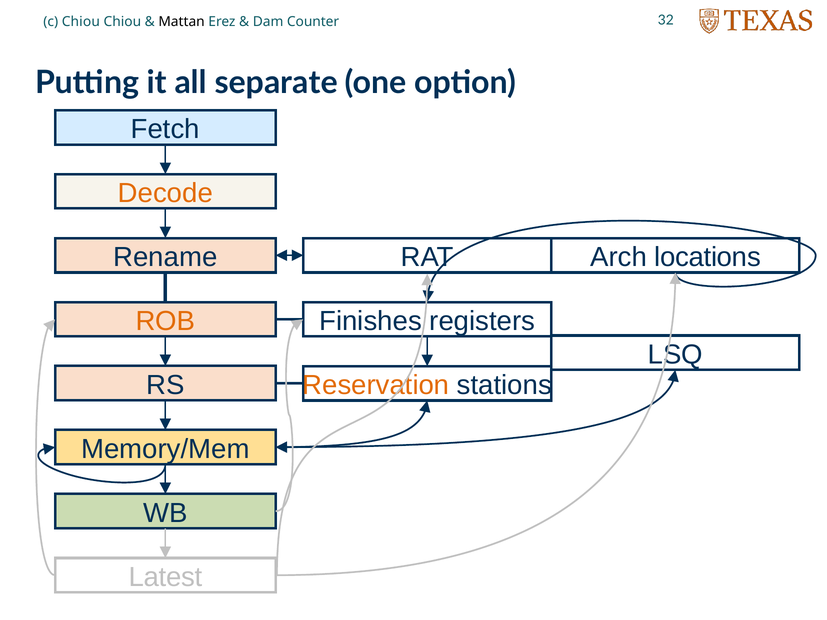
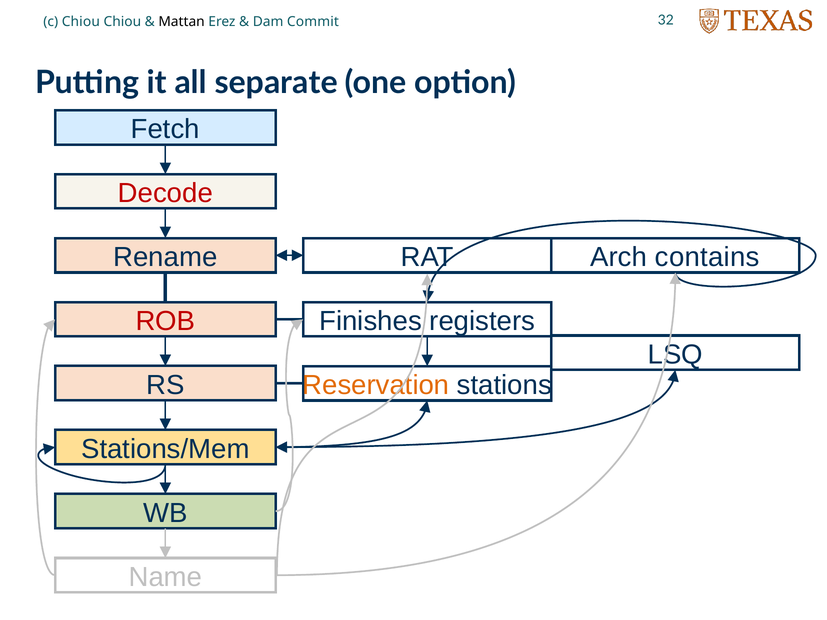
Counter: Counter -> Commit
Decode colour: orange -> red
locations: locations -> contains
ROB colour: orange -> red
Memory/Mem: Memory/Mem -> Stations/Mem
Latest: Latest -> Name
